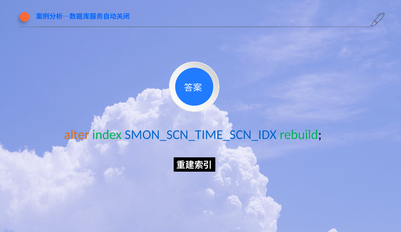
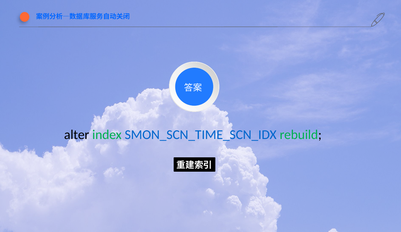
alter colour: orange -> black
